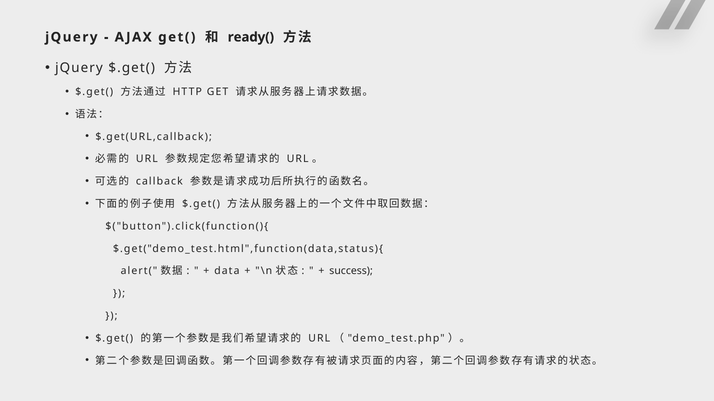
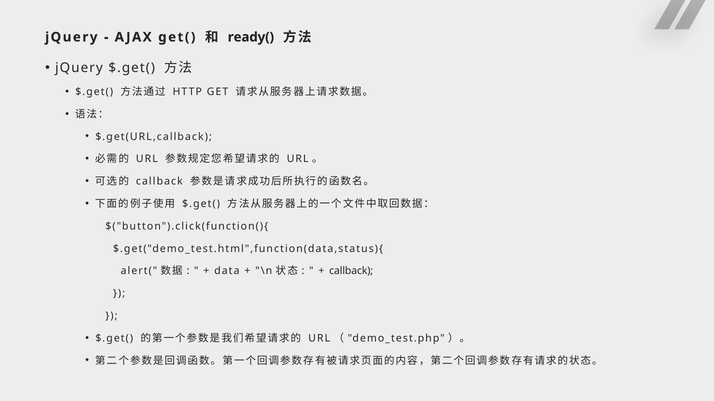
success at (351, 271): success -> callback
